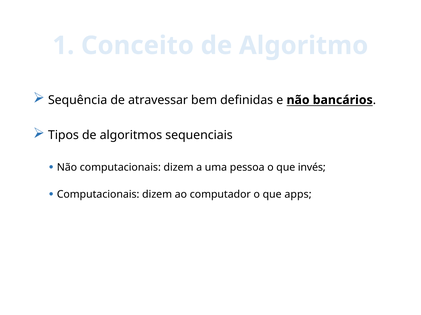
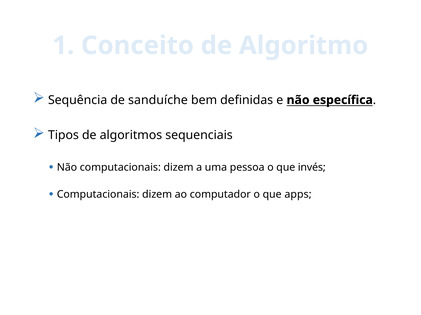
atravessar: atravessar -> sanduíche
bancários: bancários -> específica
